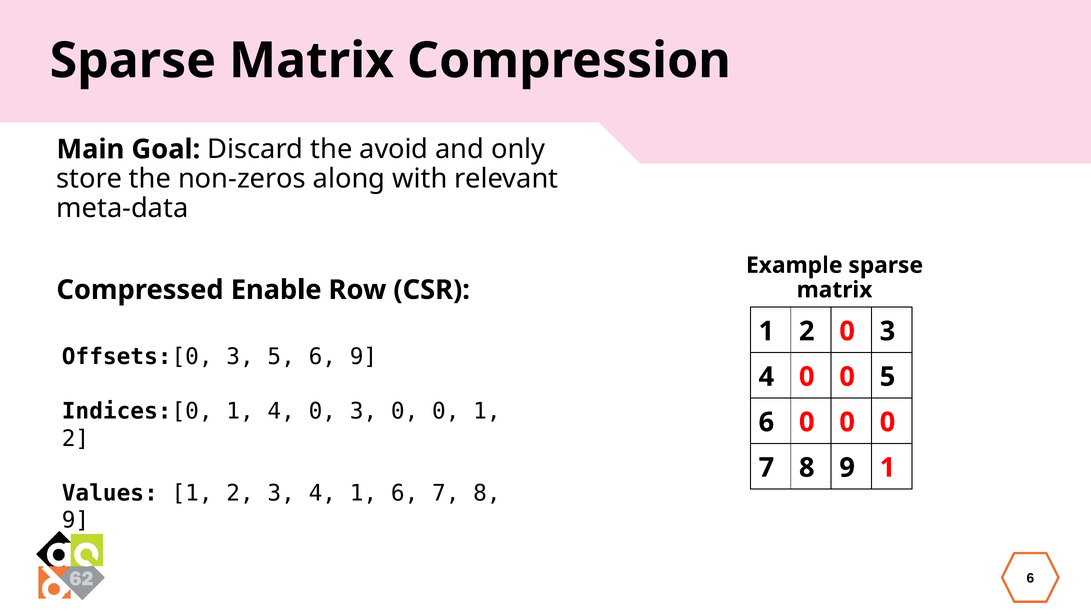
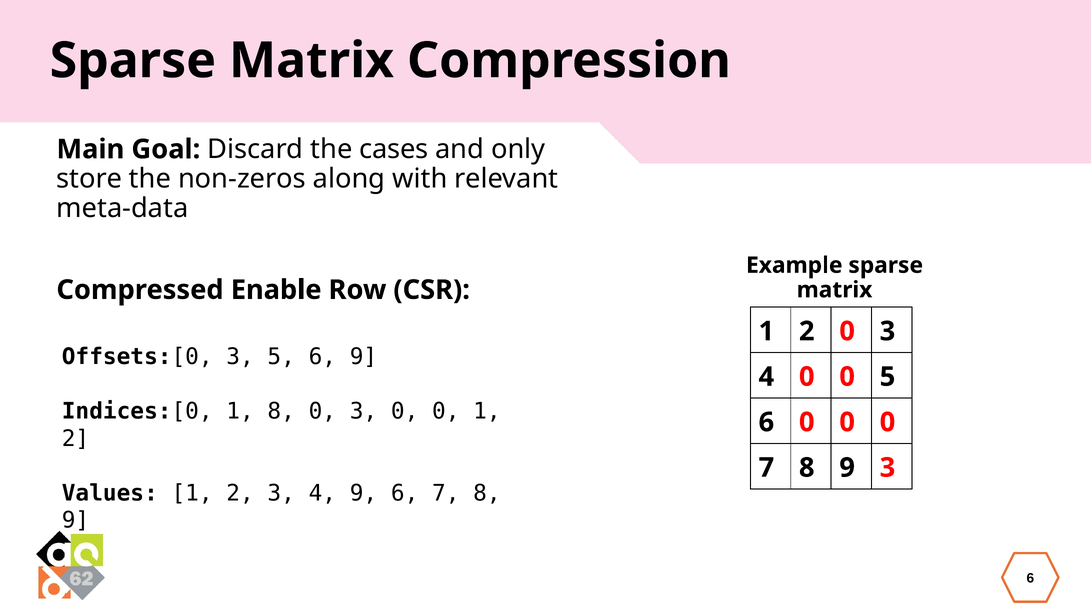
avoid: avoid -> cases
1 4: 4 -> 8
9 1: 1 -> 3
4 1: 1 -> 9
